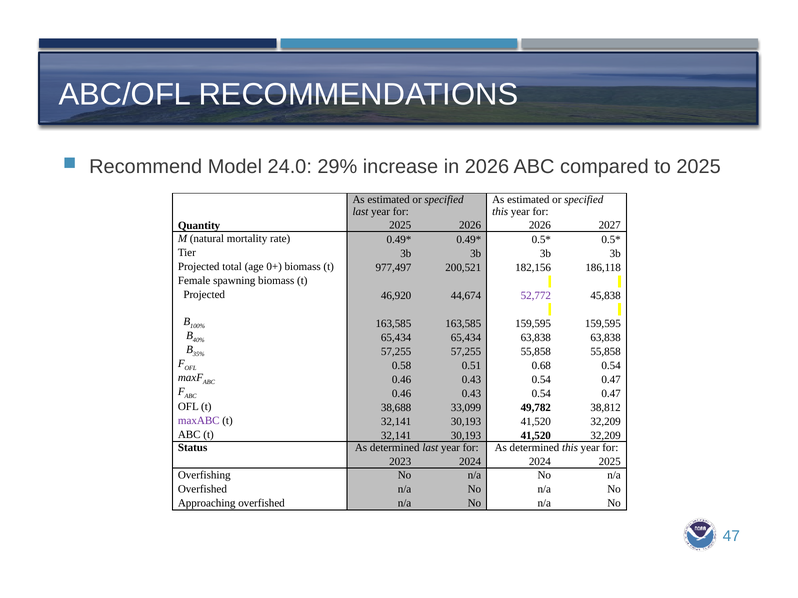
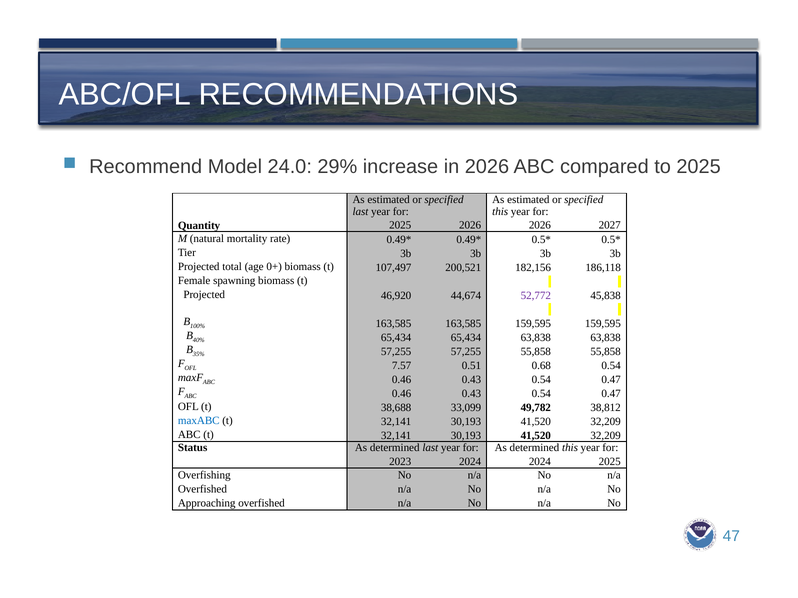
977,497: 977,497 -> 107,497
0.58: 0.58 -> 7.57
maxABC colour: purple -> blue
